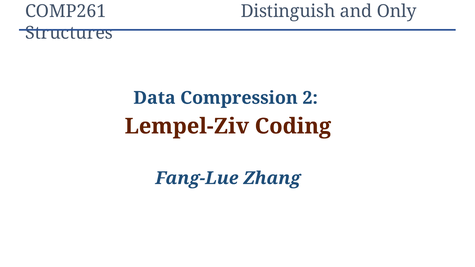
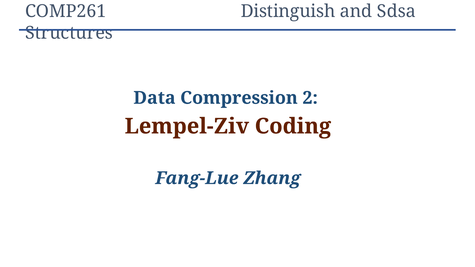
Only: Only -> Sdsa
